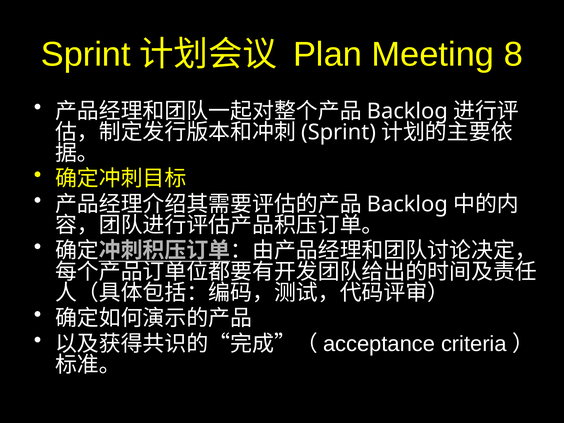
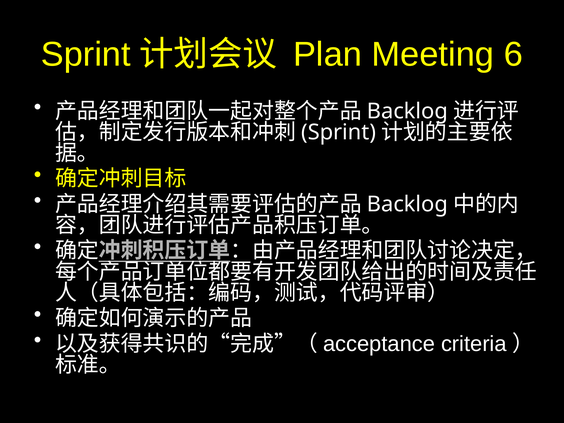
8: 8 -> 6
